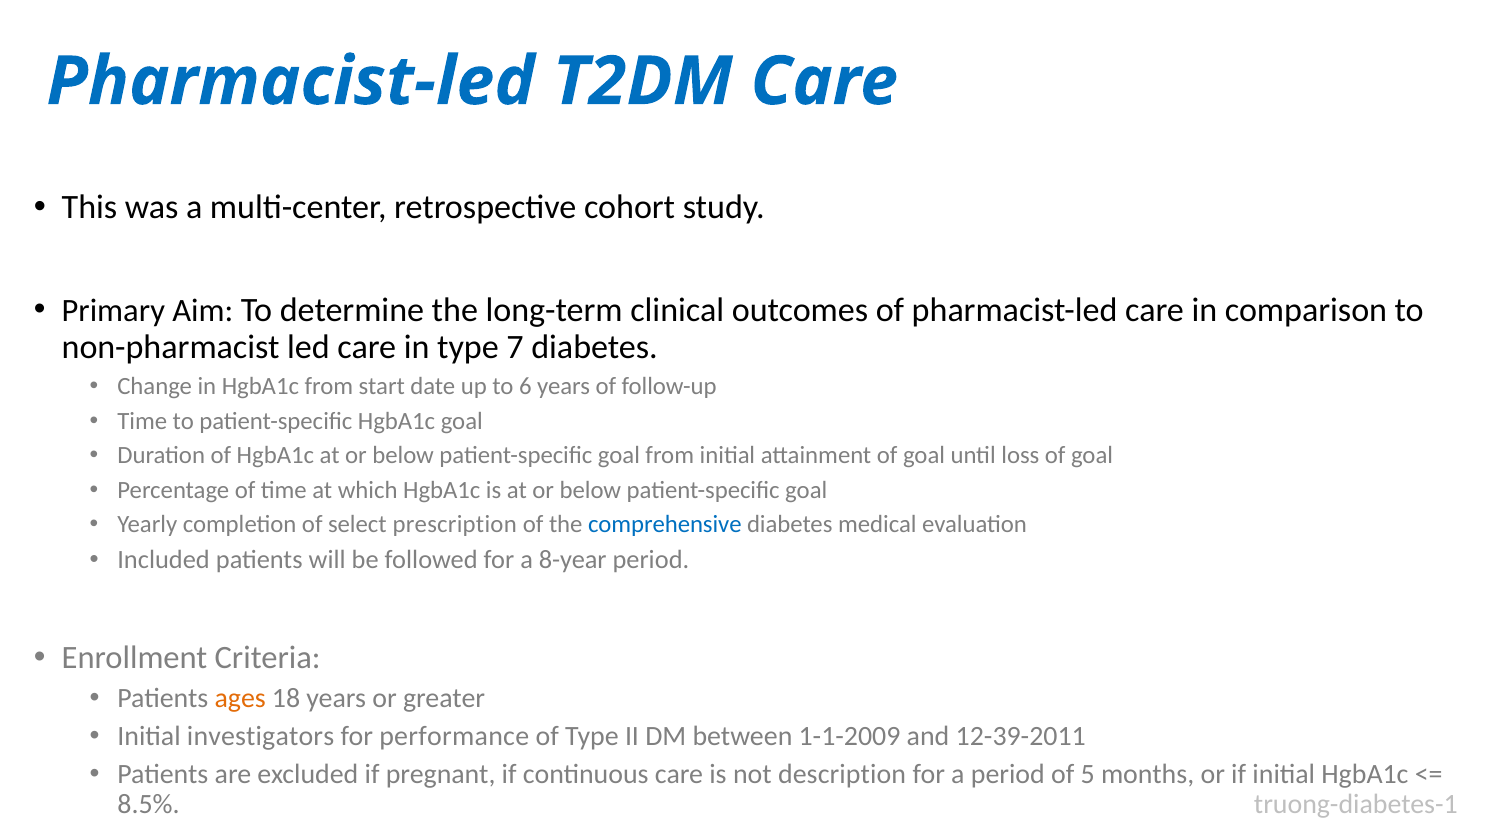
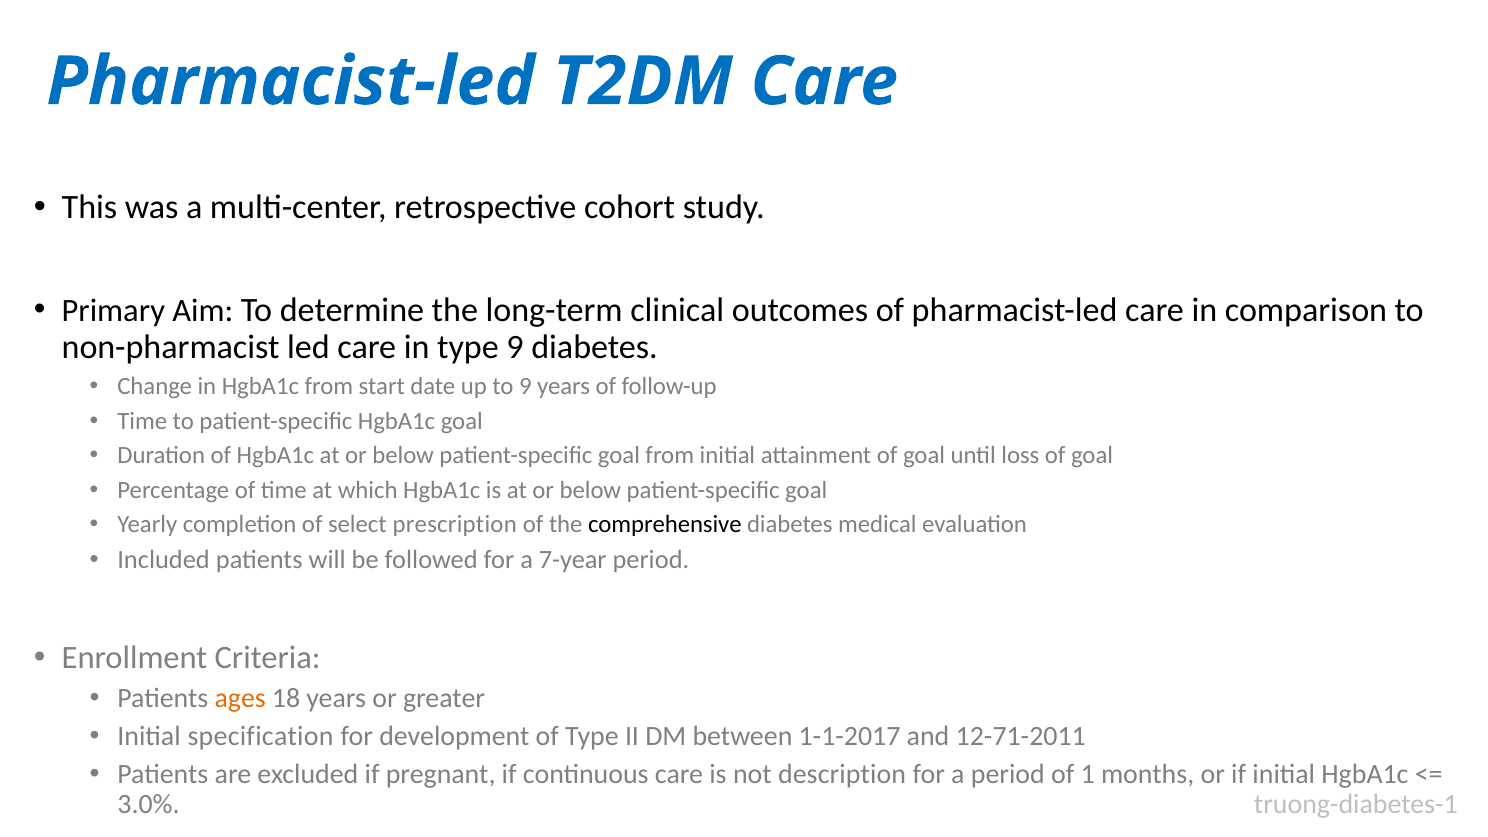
type 7: 7 -> 9
to 6: 6 -> 9
comprehensive colour: blue -> black
8-year: 8-year -> 7-year
investigators: investigators -> specification
performance: performance -> development
1-1-2009: 1-1-2009 -> 1-1-2017
12-39-2011: 12-39-2011 -> 12-71-2011
5: 5 -> 1
8.5%: 8.5% -> 3.0%
